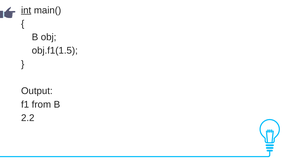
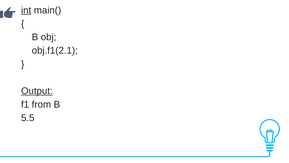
obj.f1(1.5: obj.f1(1.5 -> obj.f1(2.1
Output underline: none -> present
2.2: 2.2 -> 5.5
